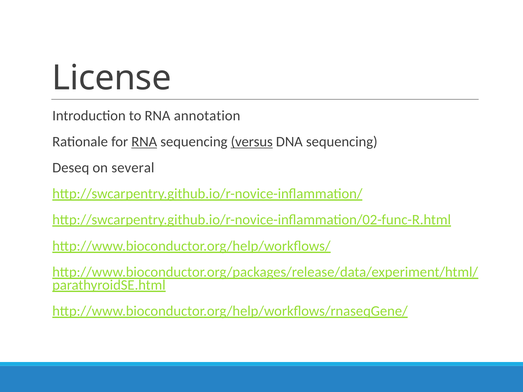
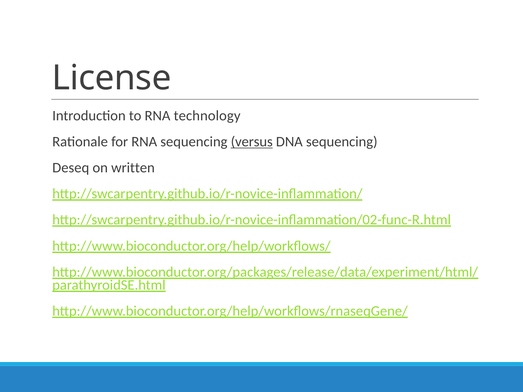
annotation: annotation -> technology
RNA at (144, 142) underline: present -> none
several: several -> written
